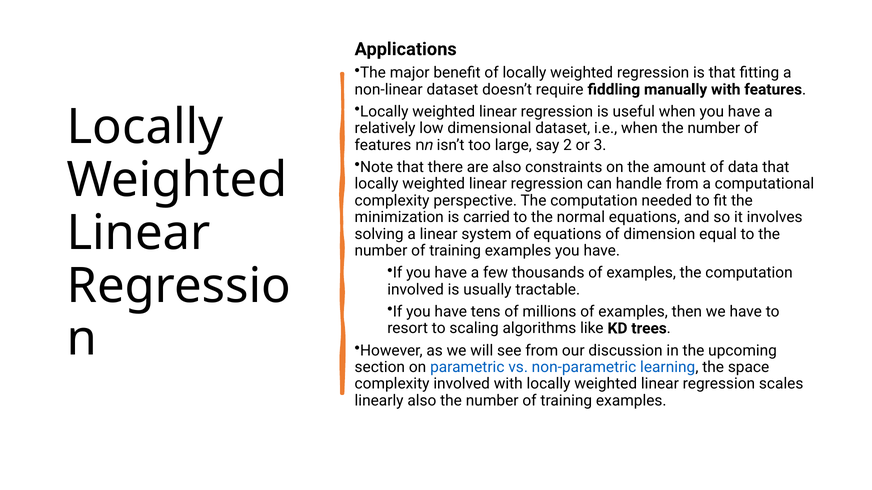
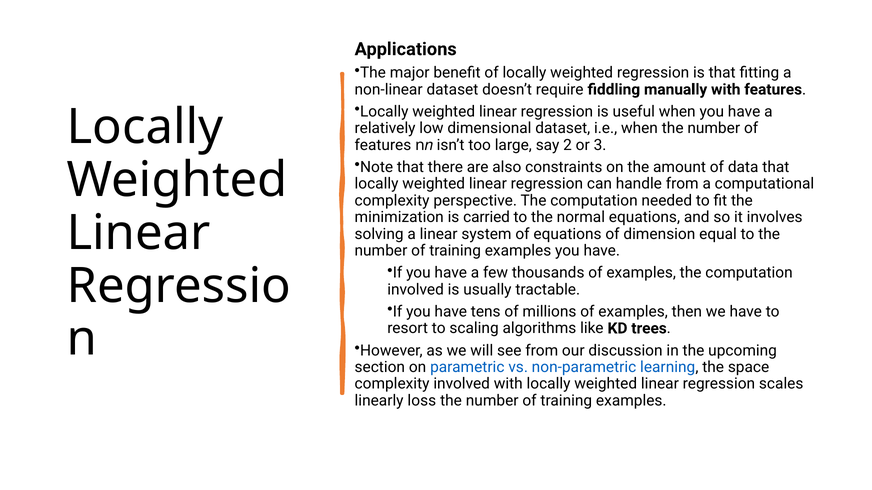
linearly also: also -> loss
